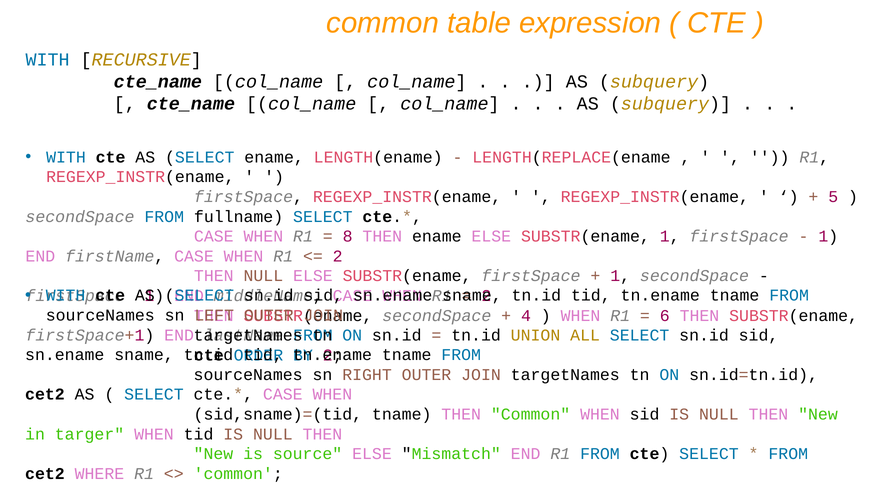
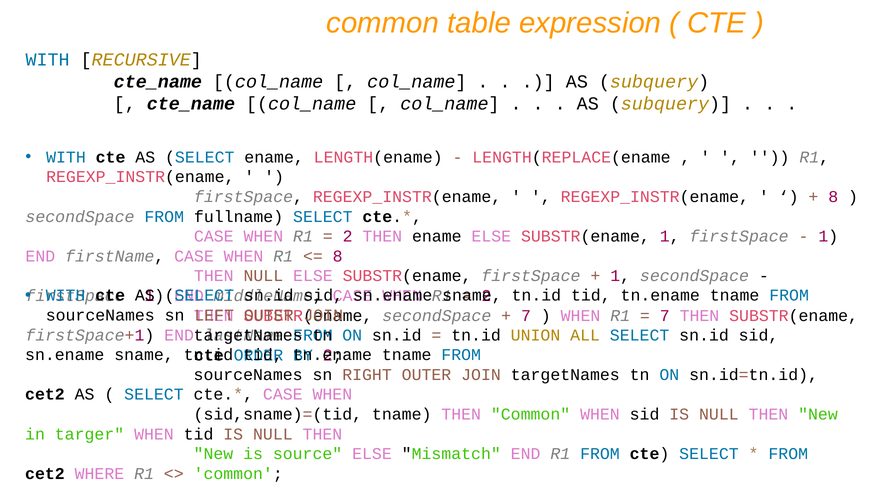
5 at (833, 197): 5 -> 8
8 at (348, 237): 8 -> 2
2 at (338, 256): 2 -> 8
4 at (526, 316): 4 -> 7
6 at (665, 316): 6 -> 7
